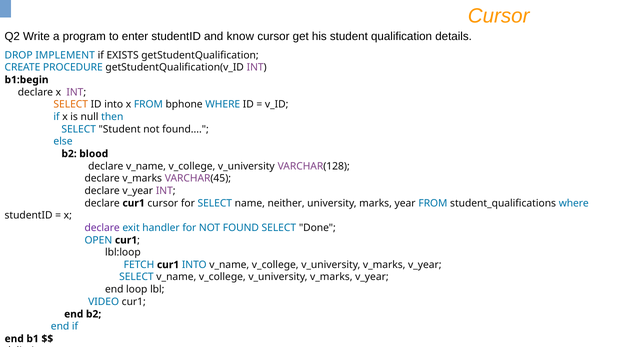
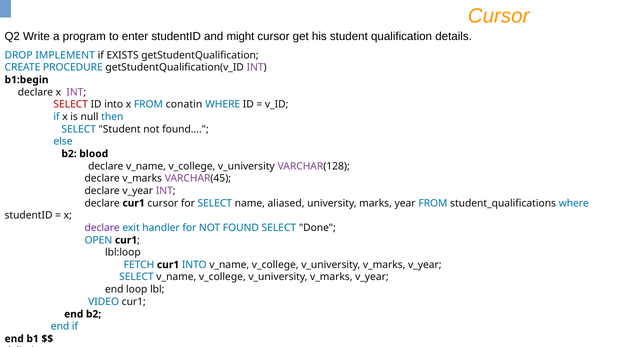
know: know -> might
SELECT at (71, 104) colour: orange -> red
bphone: bphone -> conatin
neither: neither -> aliased
